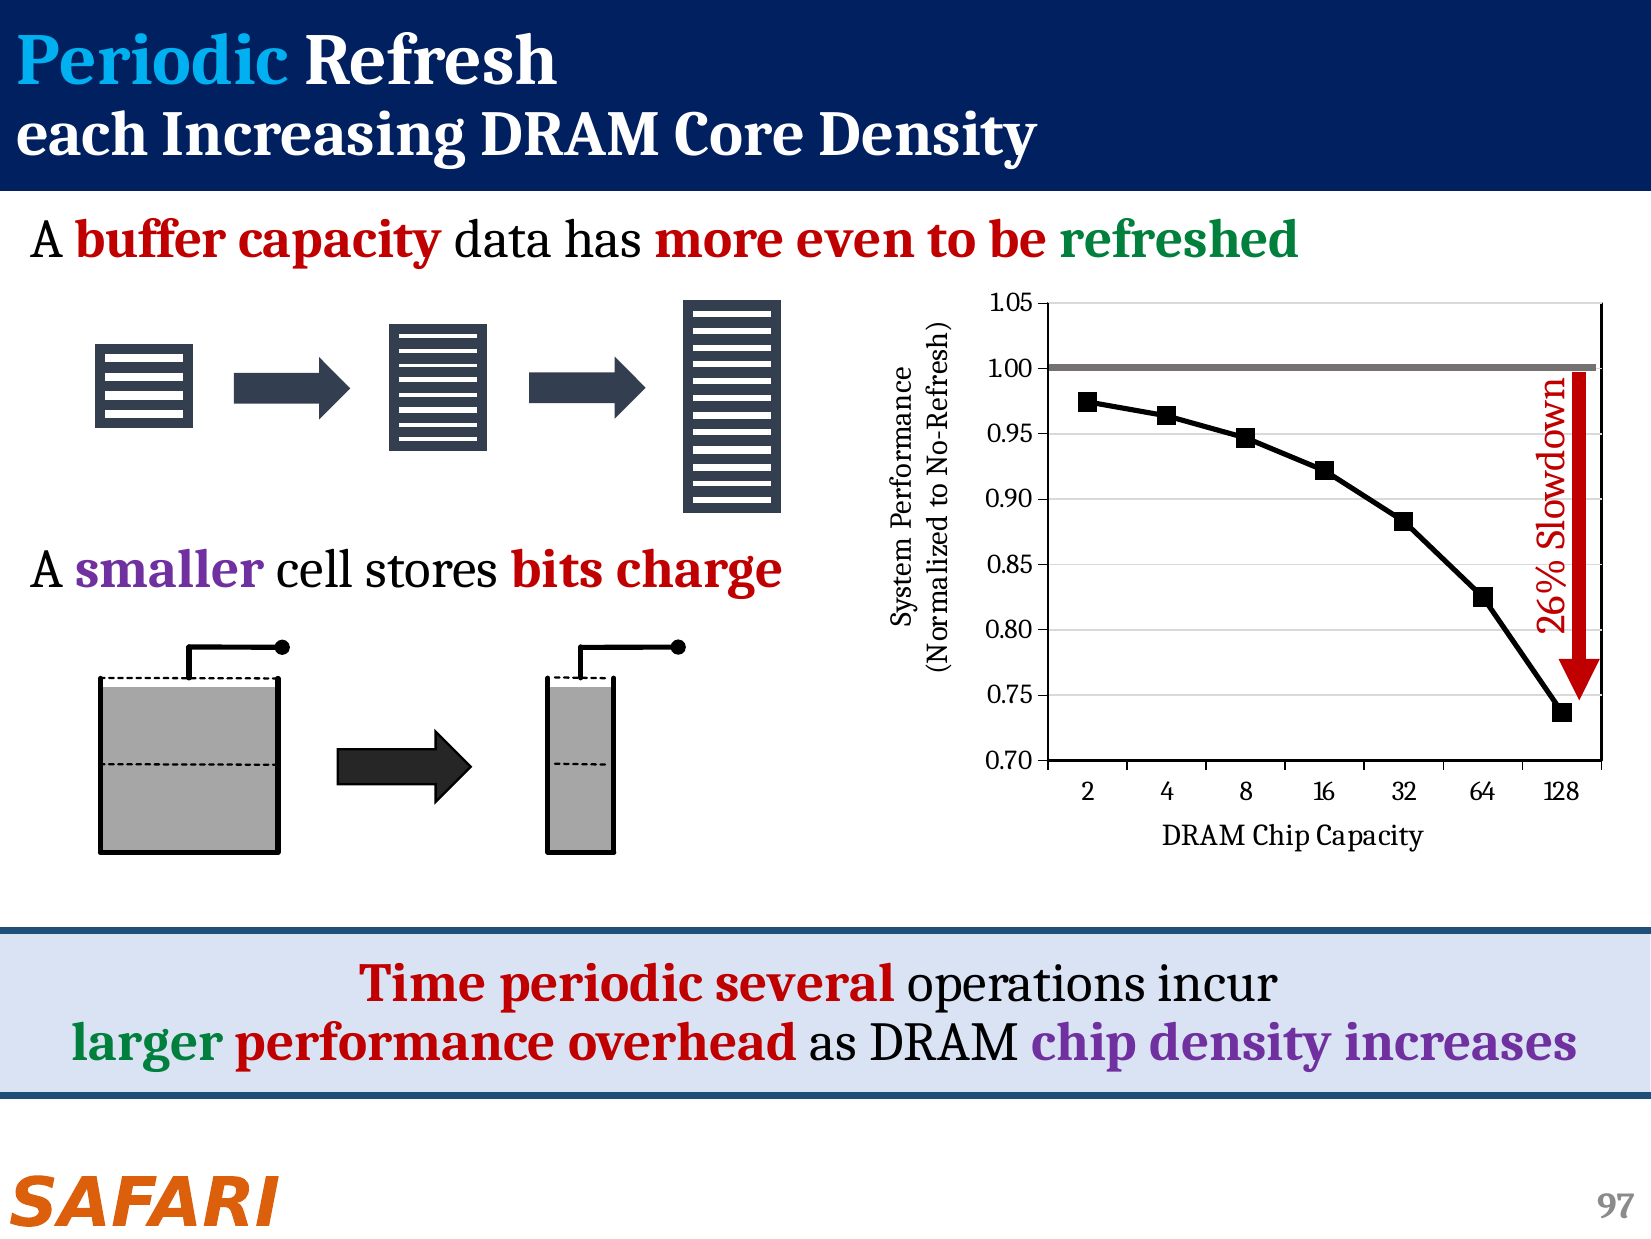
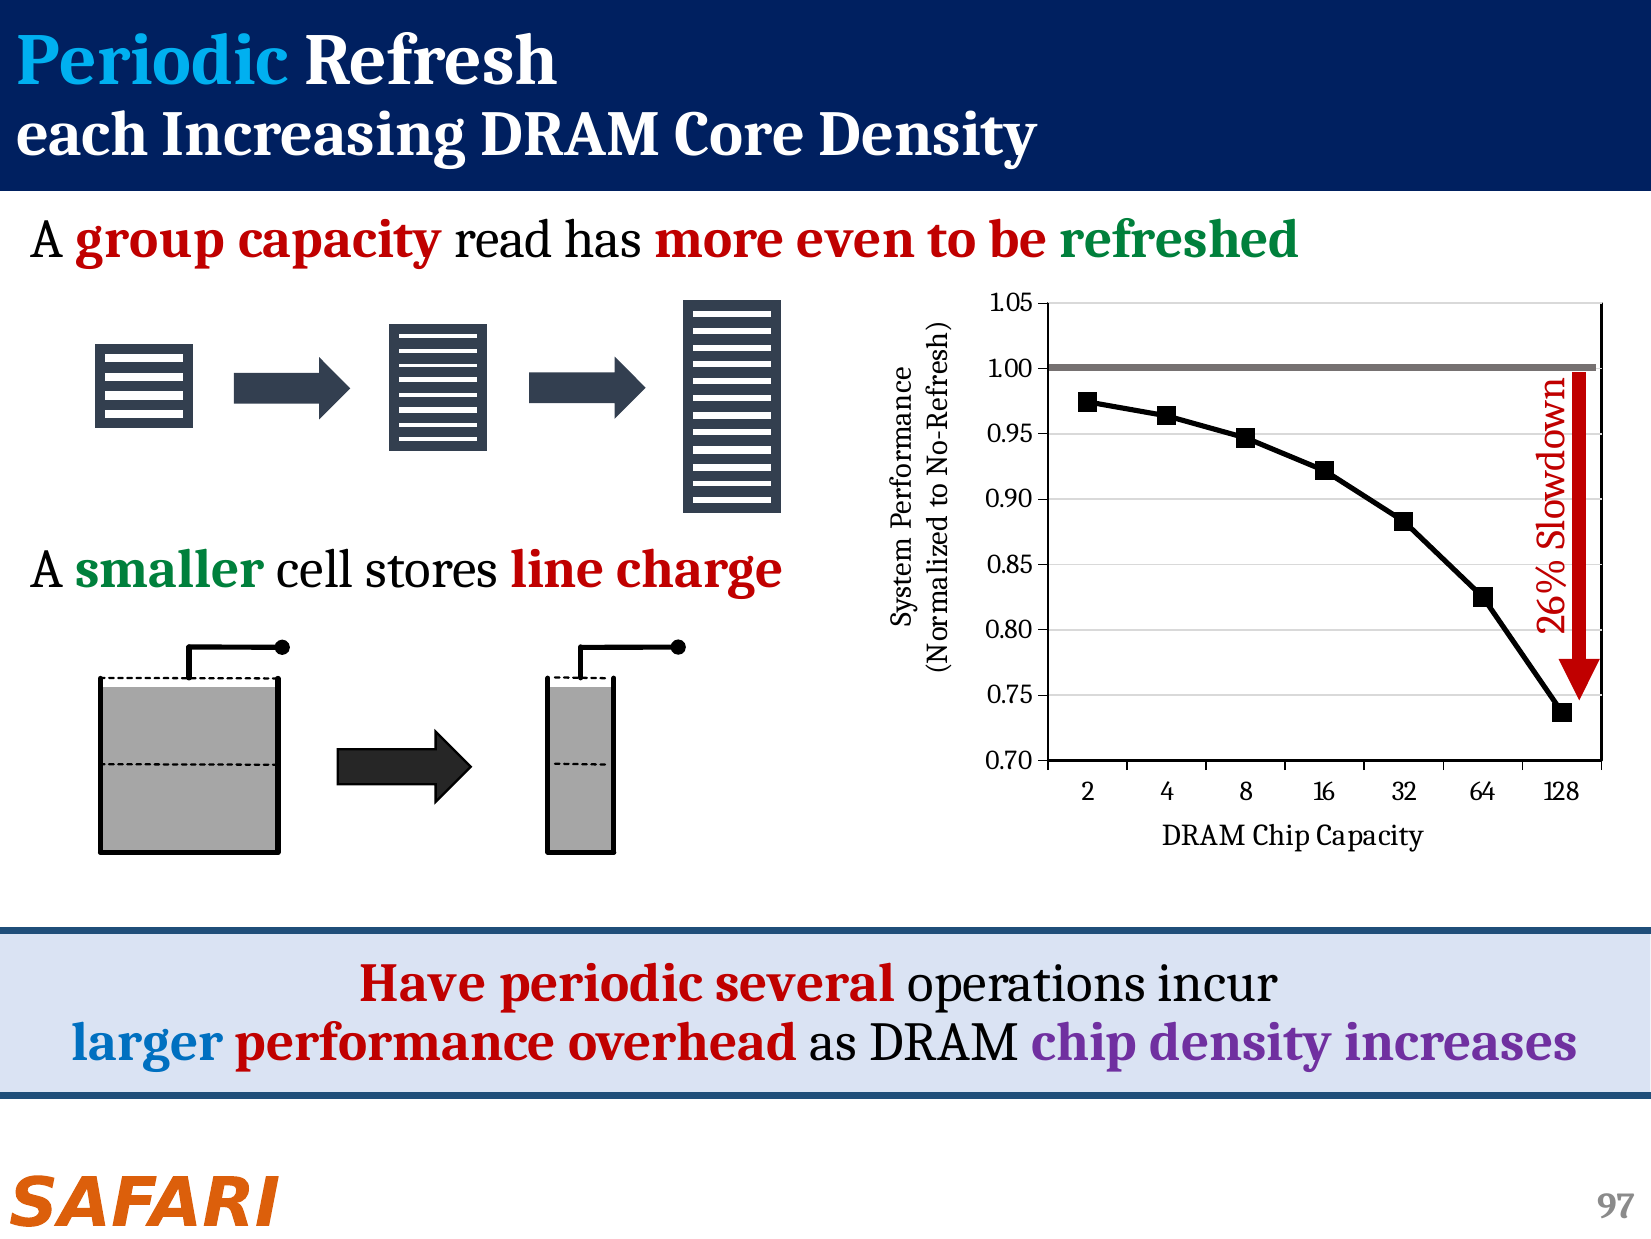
buffer: buffer -> group
data: data -> read
smaller colour: purple -> green
bits: bits -> line
Time: Time -> Have
larger colour: green -> blue
